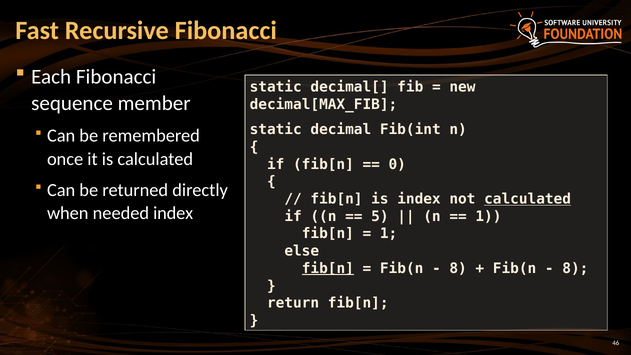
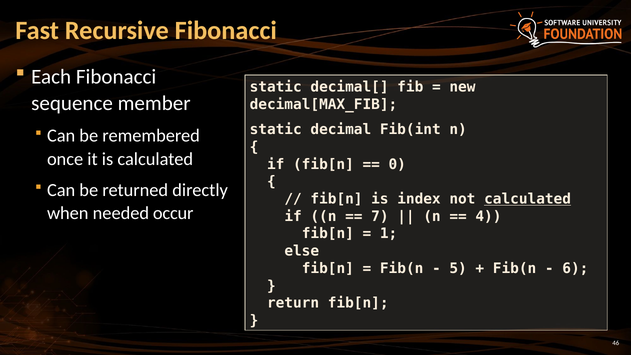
needed index: index -> occur
5: 5 -> 7
1 at (488, 216): 1 -> 4
fib[n at (328, 268) underline: present -> none
8 at (458, 268): 8 -> 5
8 at (575, 268): 8 -> 6
